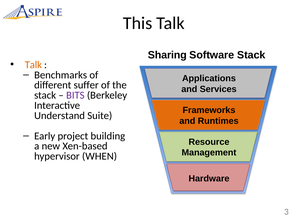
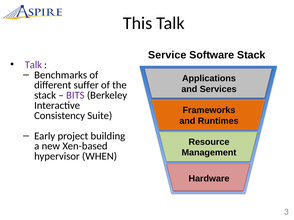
Sharing: Sharing -> Service
Talk at (33, 65) colour: orange -> purple
Understand: Understand -> Consistency
